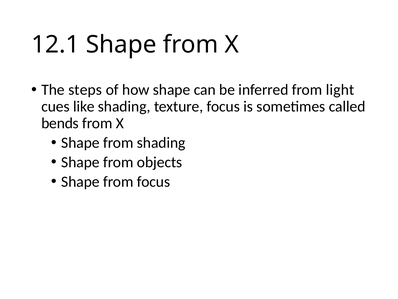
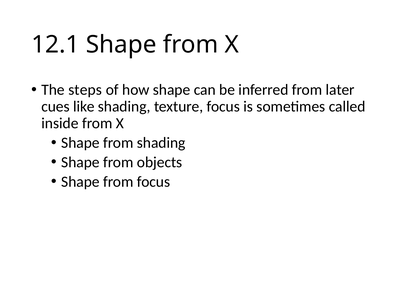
light: light -> later
bends: bends -> inside
